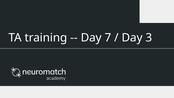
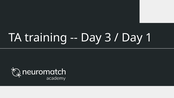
7: 7 -> 3
3: 3 -> 1
